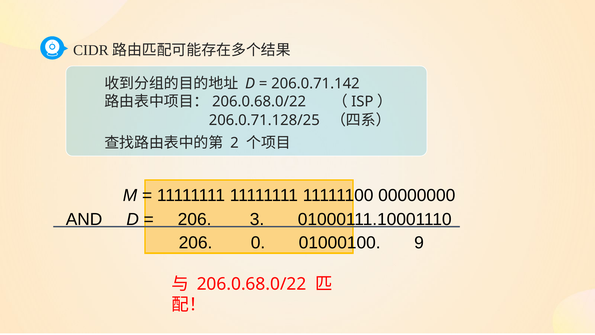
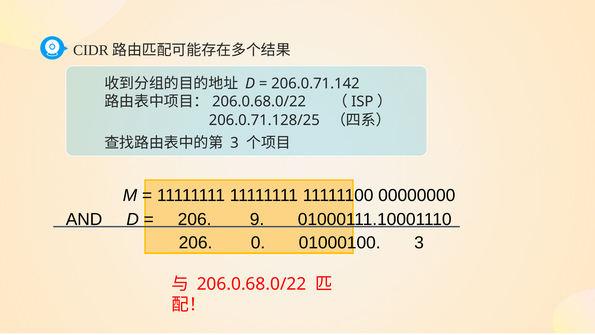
2 at (234, 143): 2 -> 3
3: 3 -> 9
01000100 9: 9 -> 3
